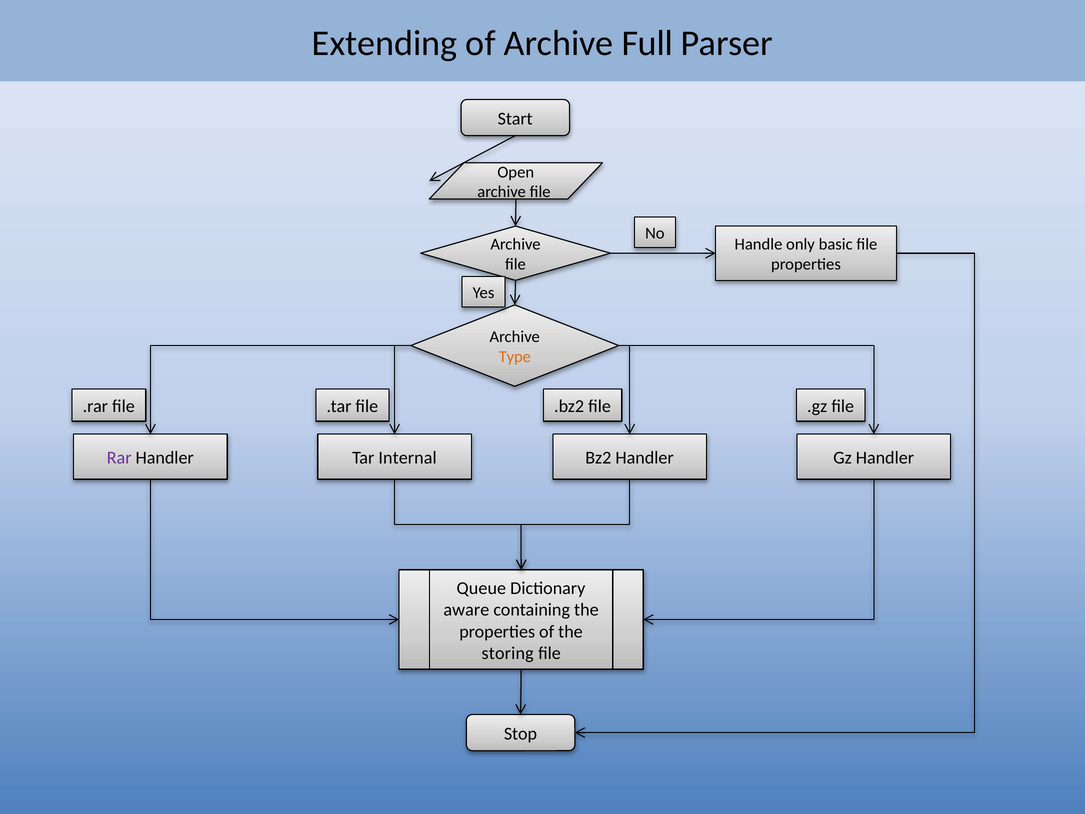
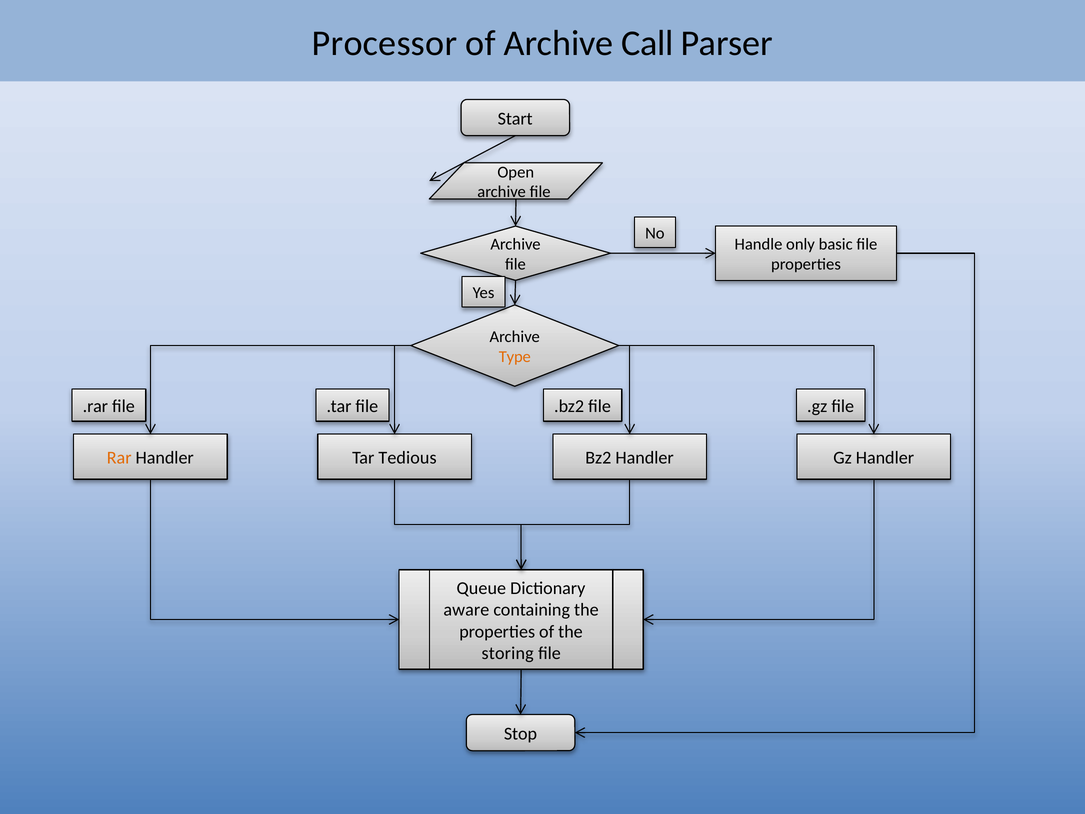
Extending: Extending -> Processor
Full: Full -> Call
Rar colour: purple -> orange
Internal: Internal -> Tedious
